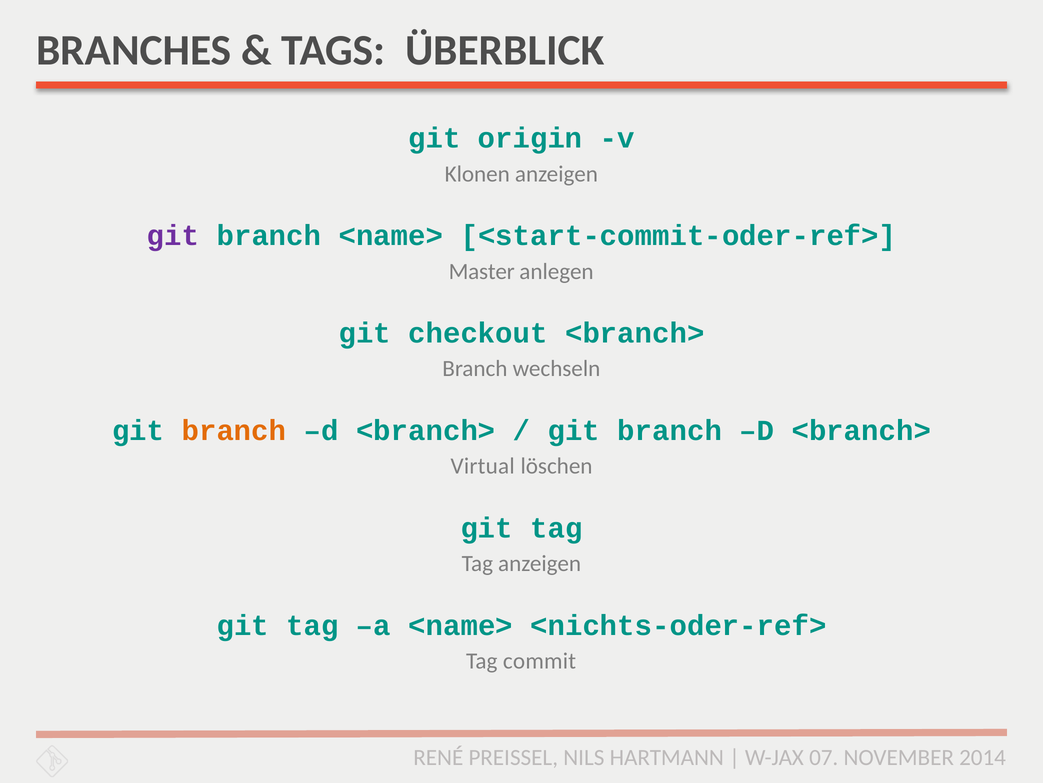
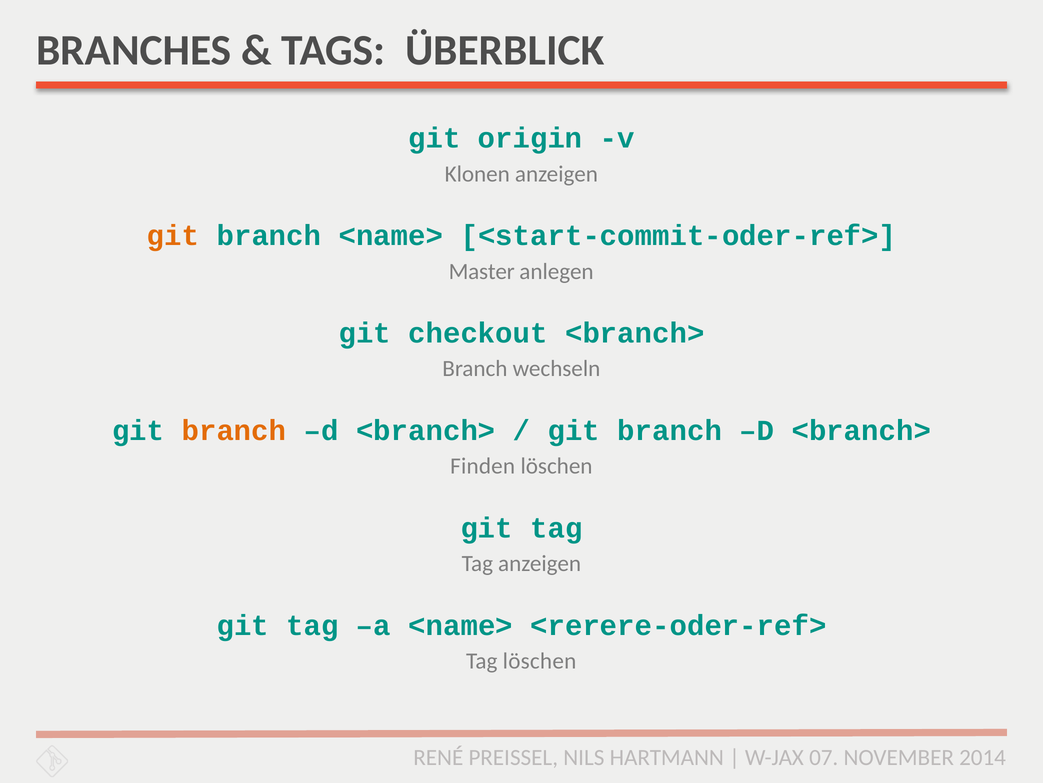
git at (173, 236) colour: purple -> orange
Virtual: Virtual -> Finden
<nichts-oder-ref>: <nichts-oder-ref> -> <rerere-oder-ref>
Tag commit: commit -> löschen
